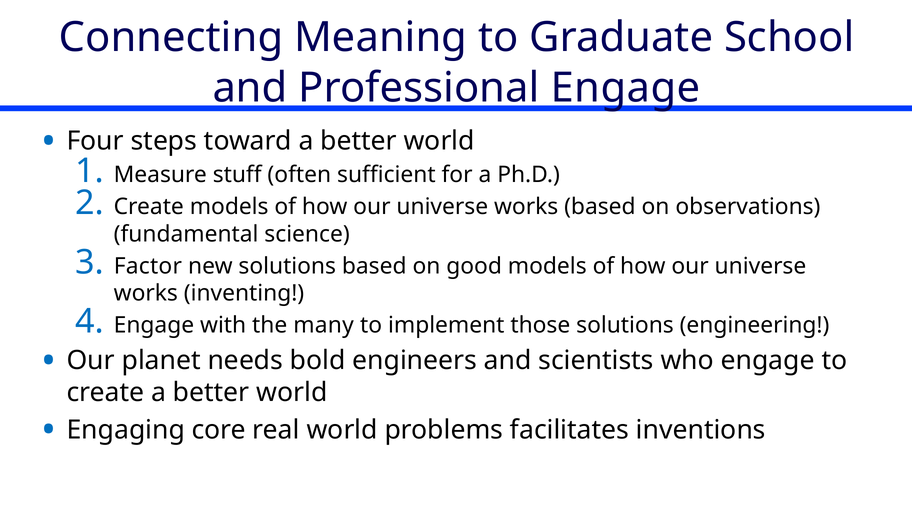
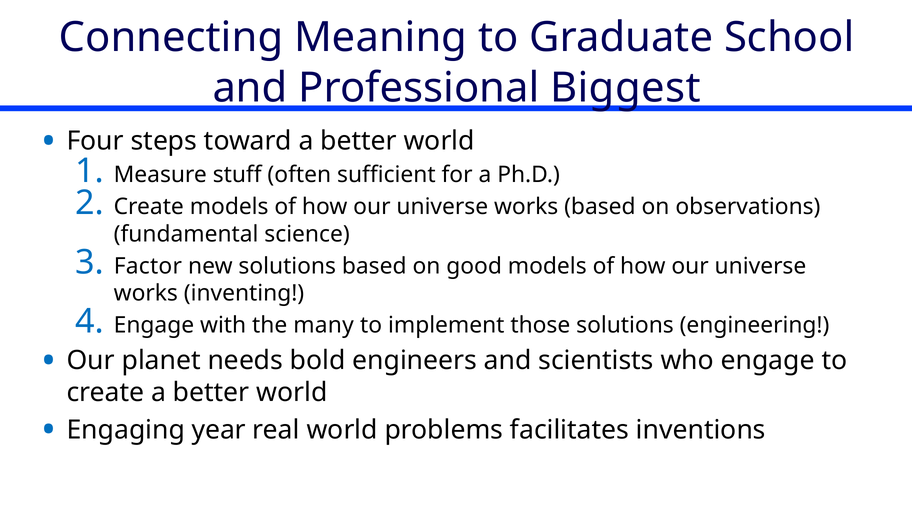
Professional Engage: Engage -> Biggest
core: core -> year
